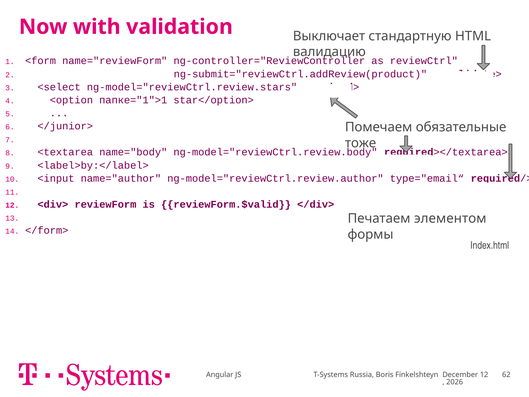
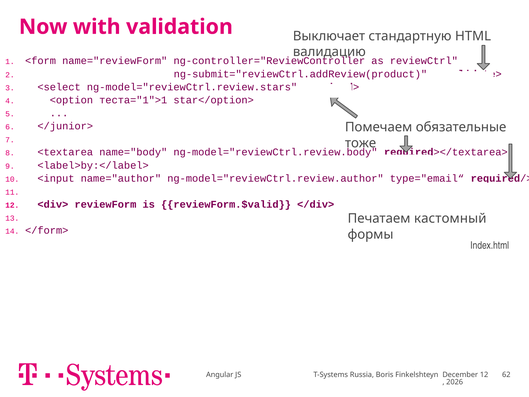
папке="1">1: папке="1">1 -> теста="1">1
элементом: элементом -> кастомный
